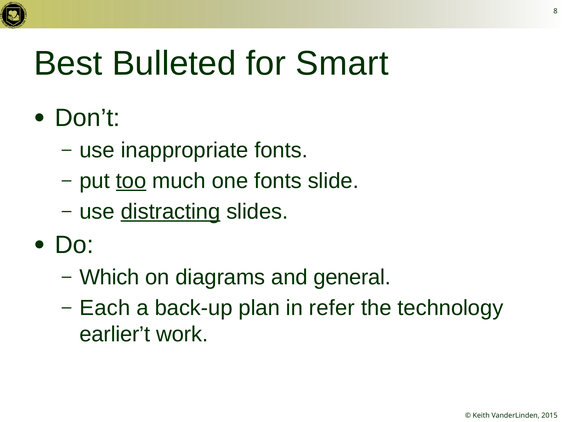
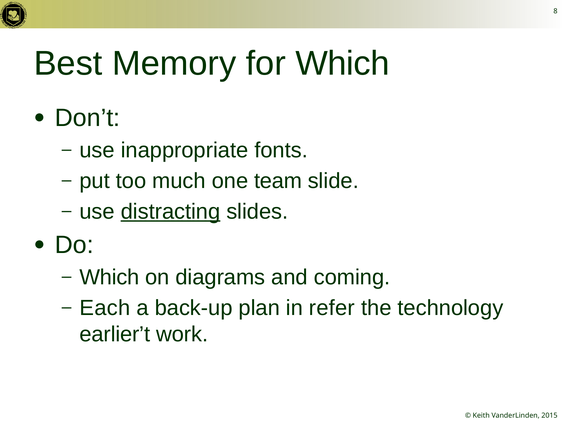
Bulleted: Bulleted -> Memory
for Smart: Smart -> Which
too underline: present -> none
one fonts: fonts -> team
general: general -> coming
